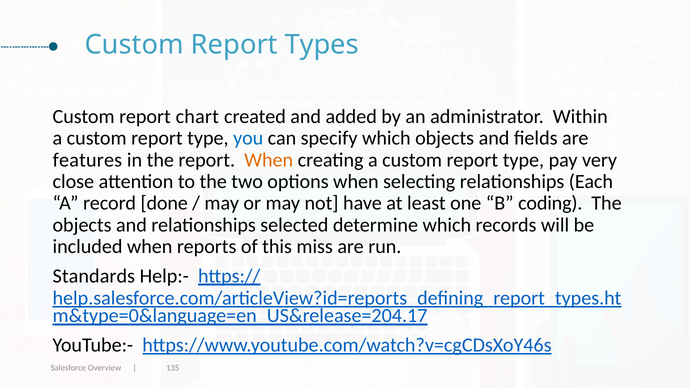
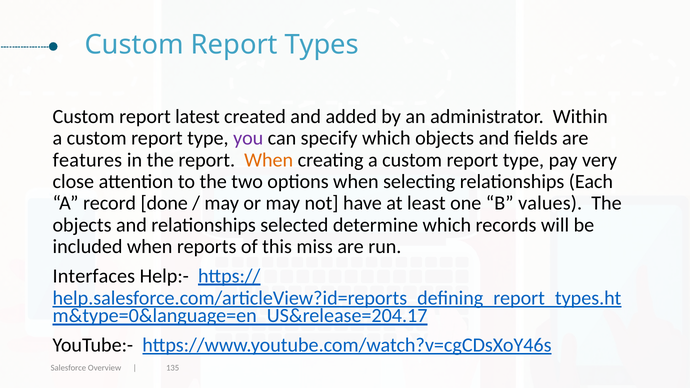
chart: chart -> latest
you colour: blue -> purple
coding: coding -> values
Standards: Standards -> Interfaces
